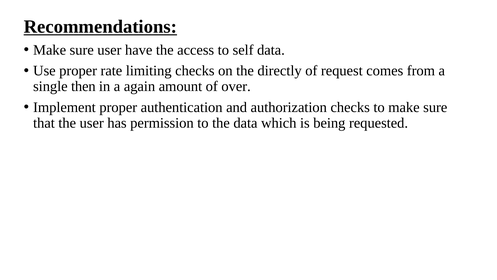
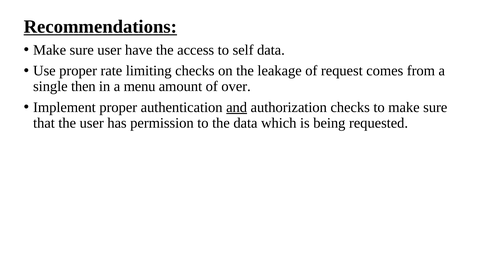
directly: directly -> leakage
again: again -> menu
and underline: none -> present
